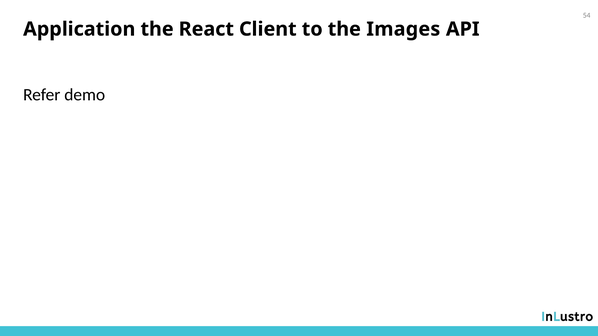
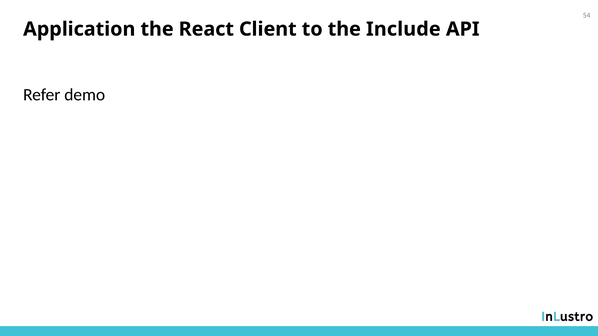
Images: Images -> Include
